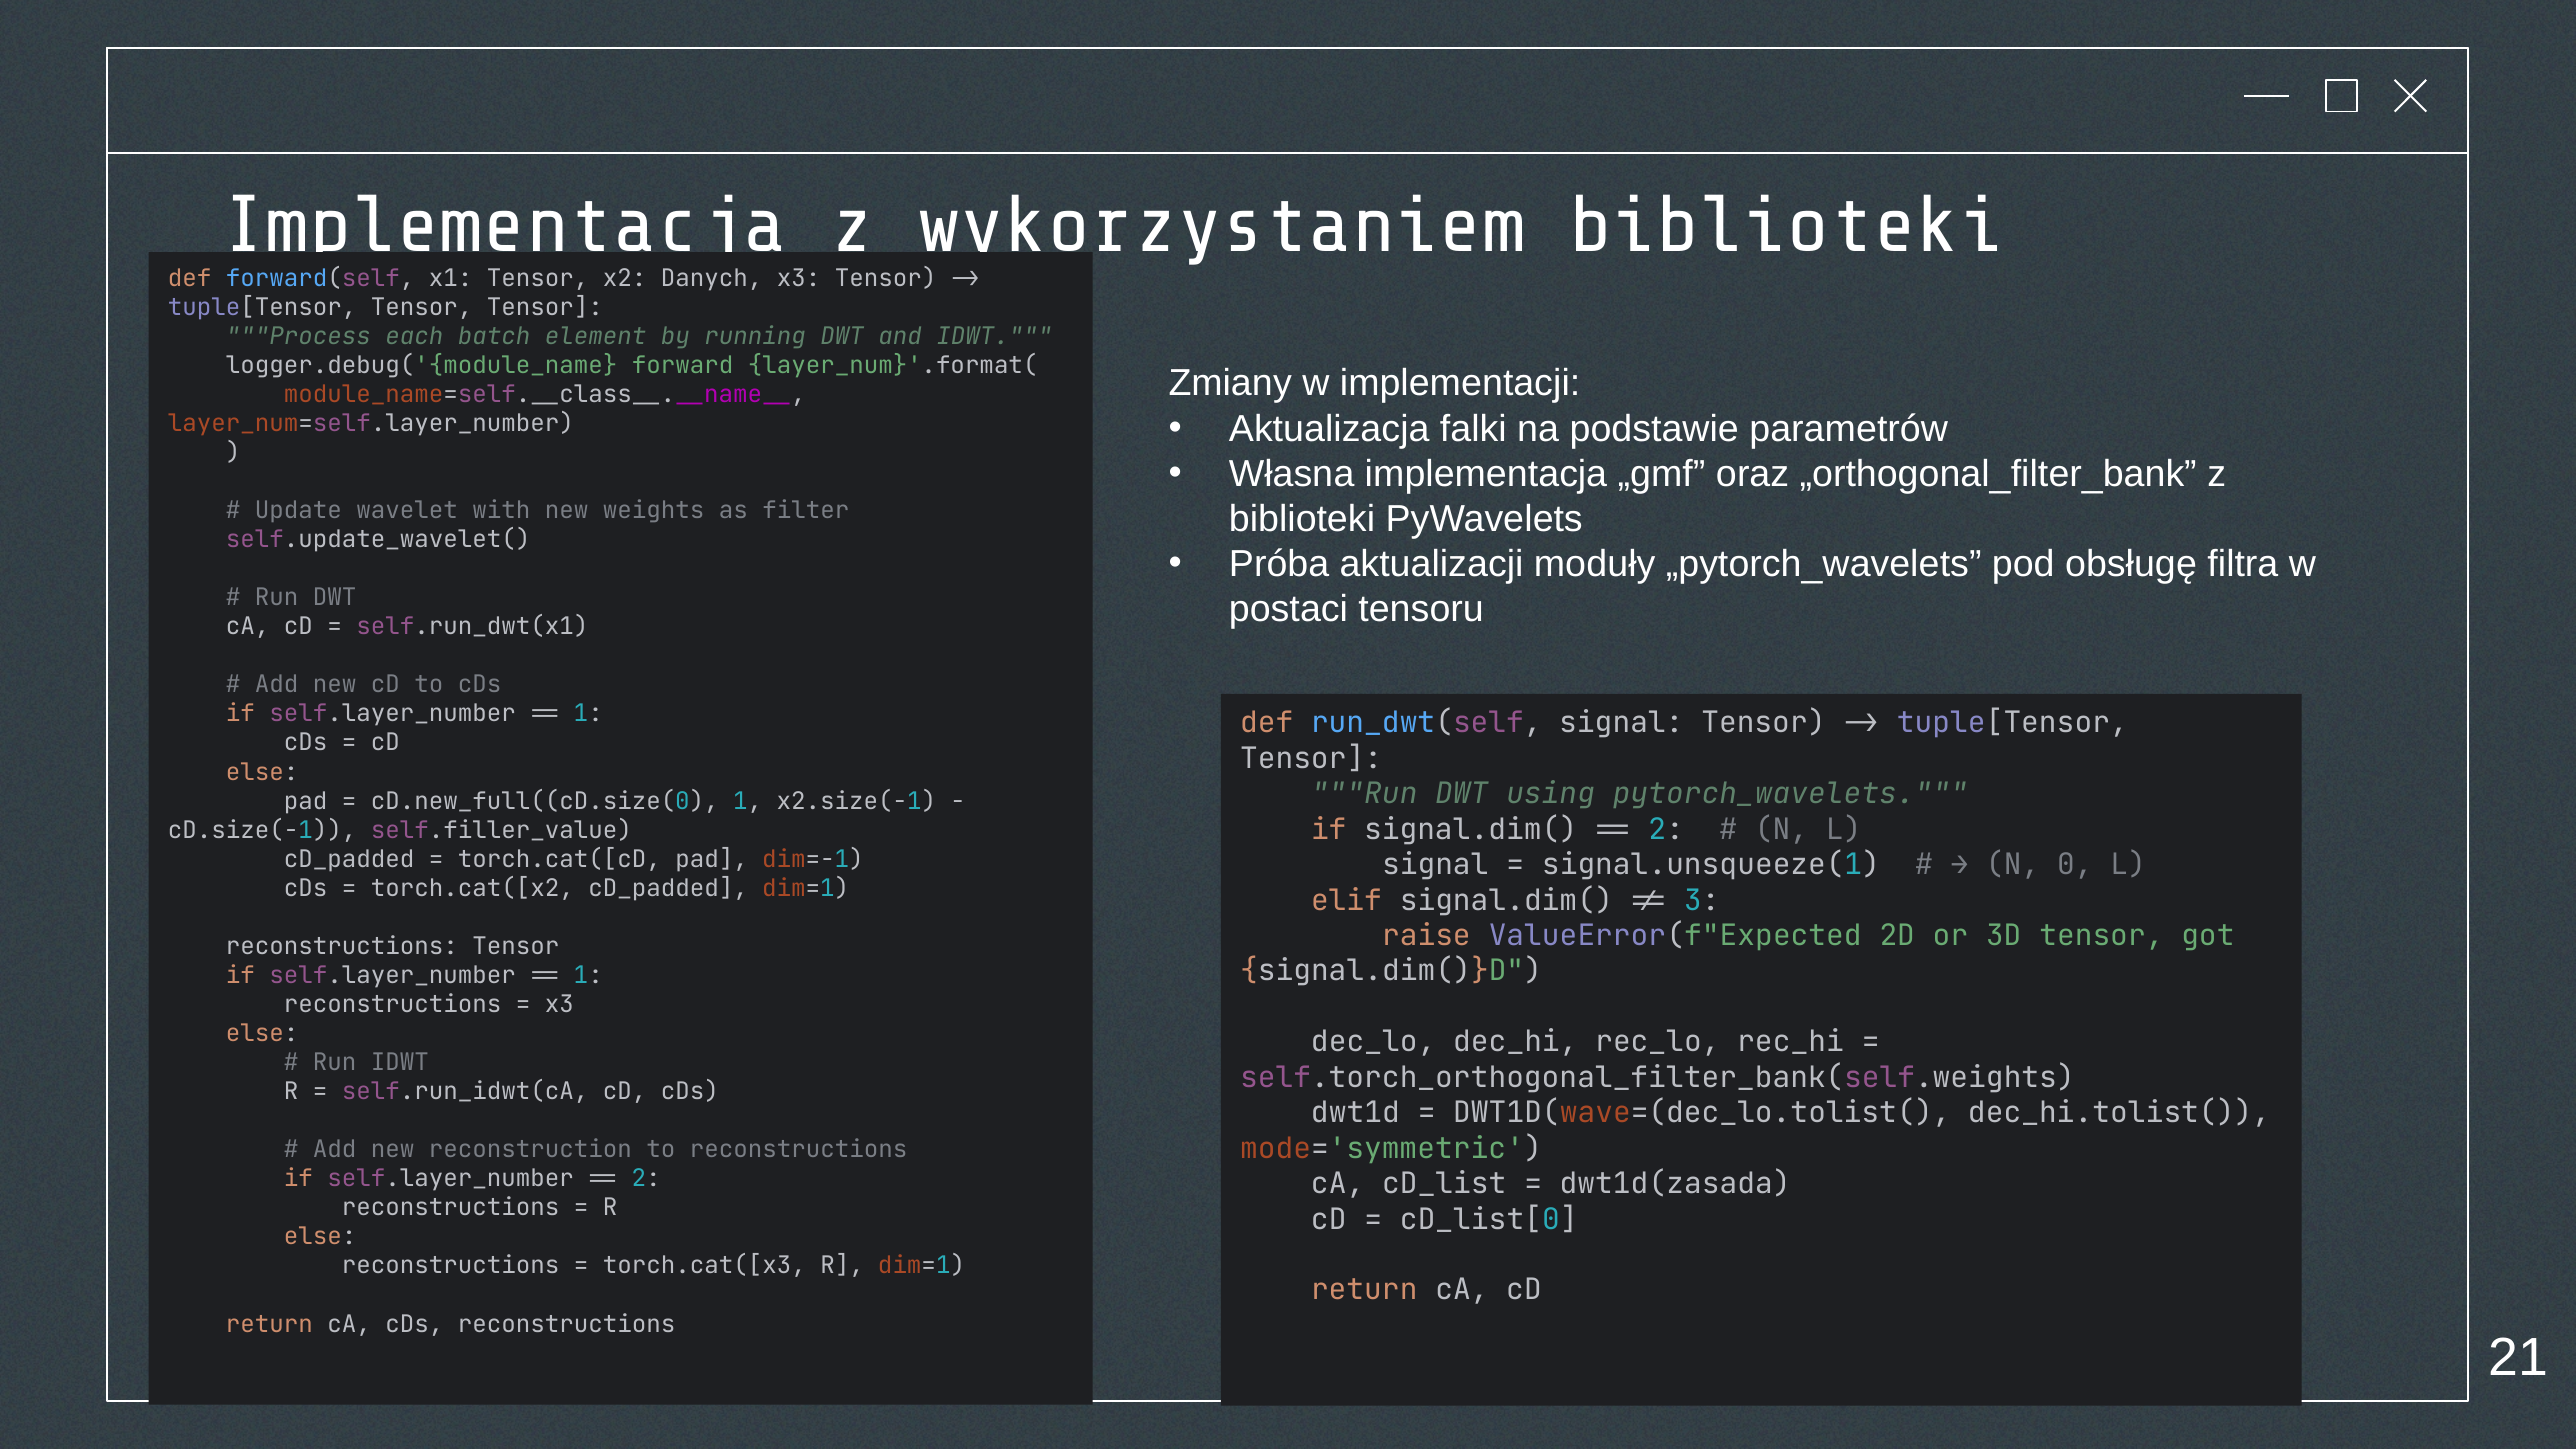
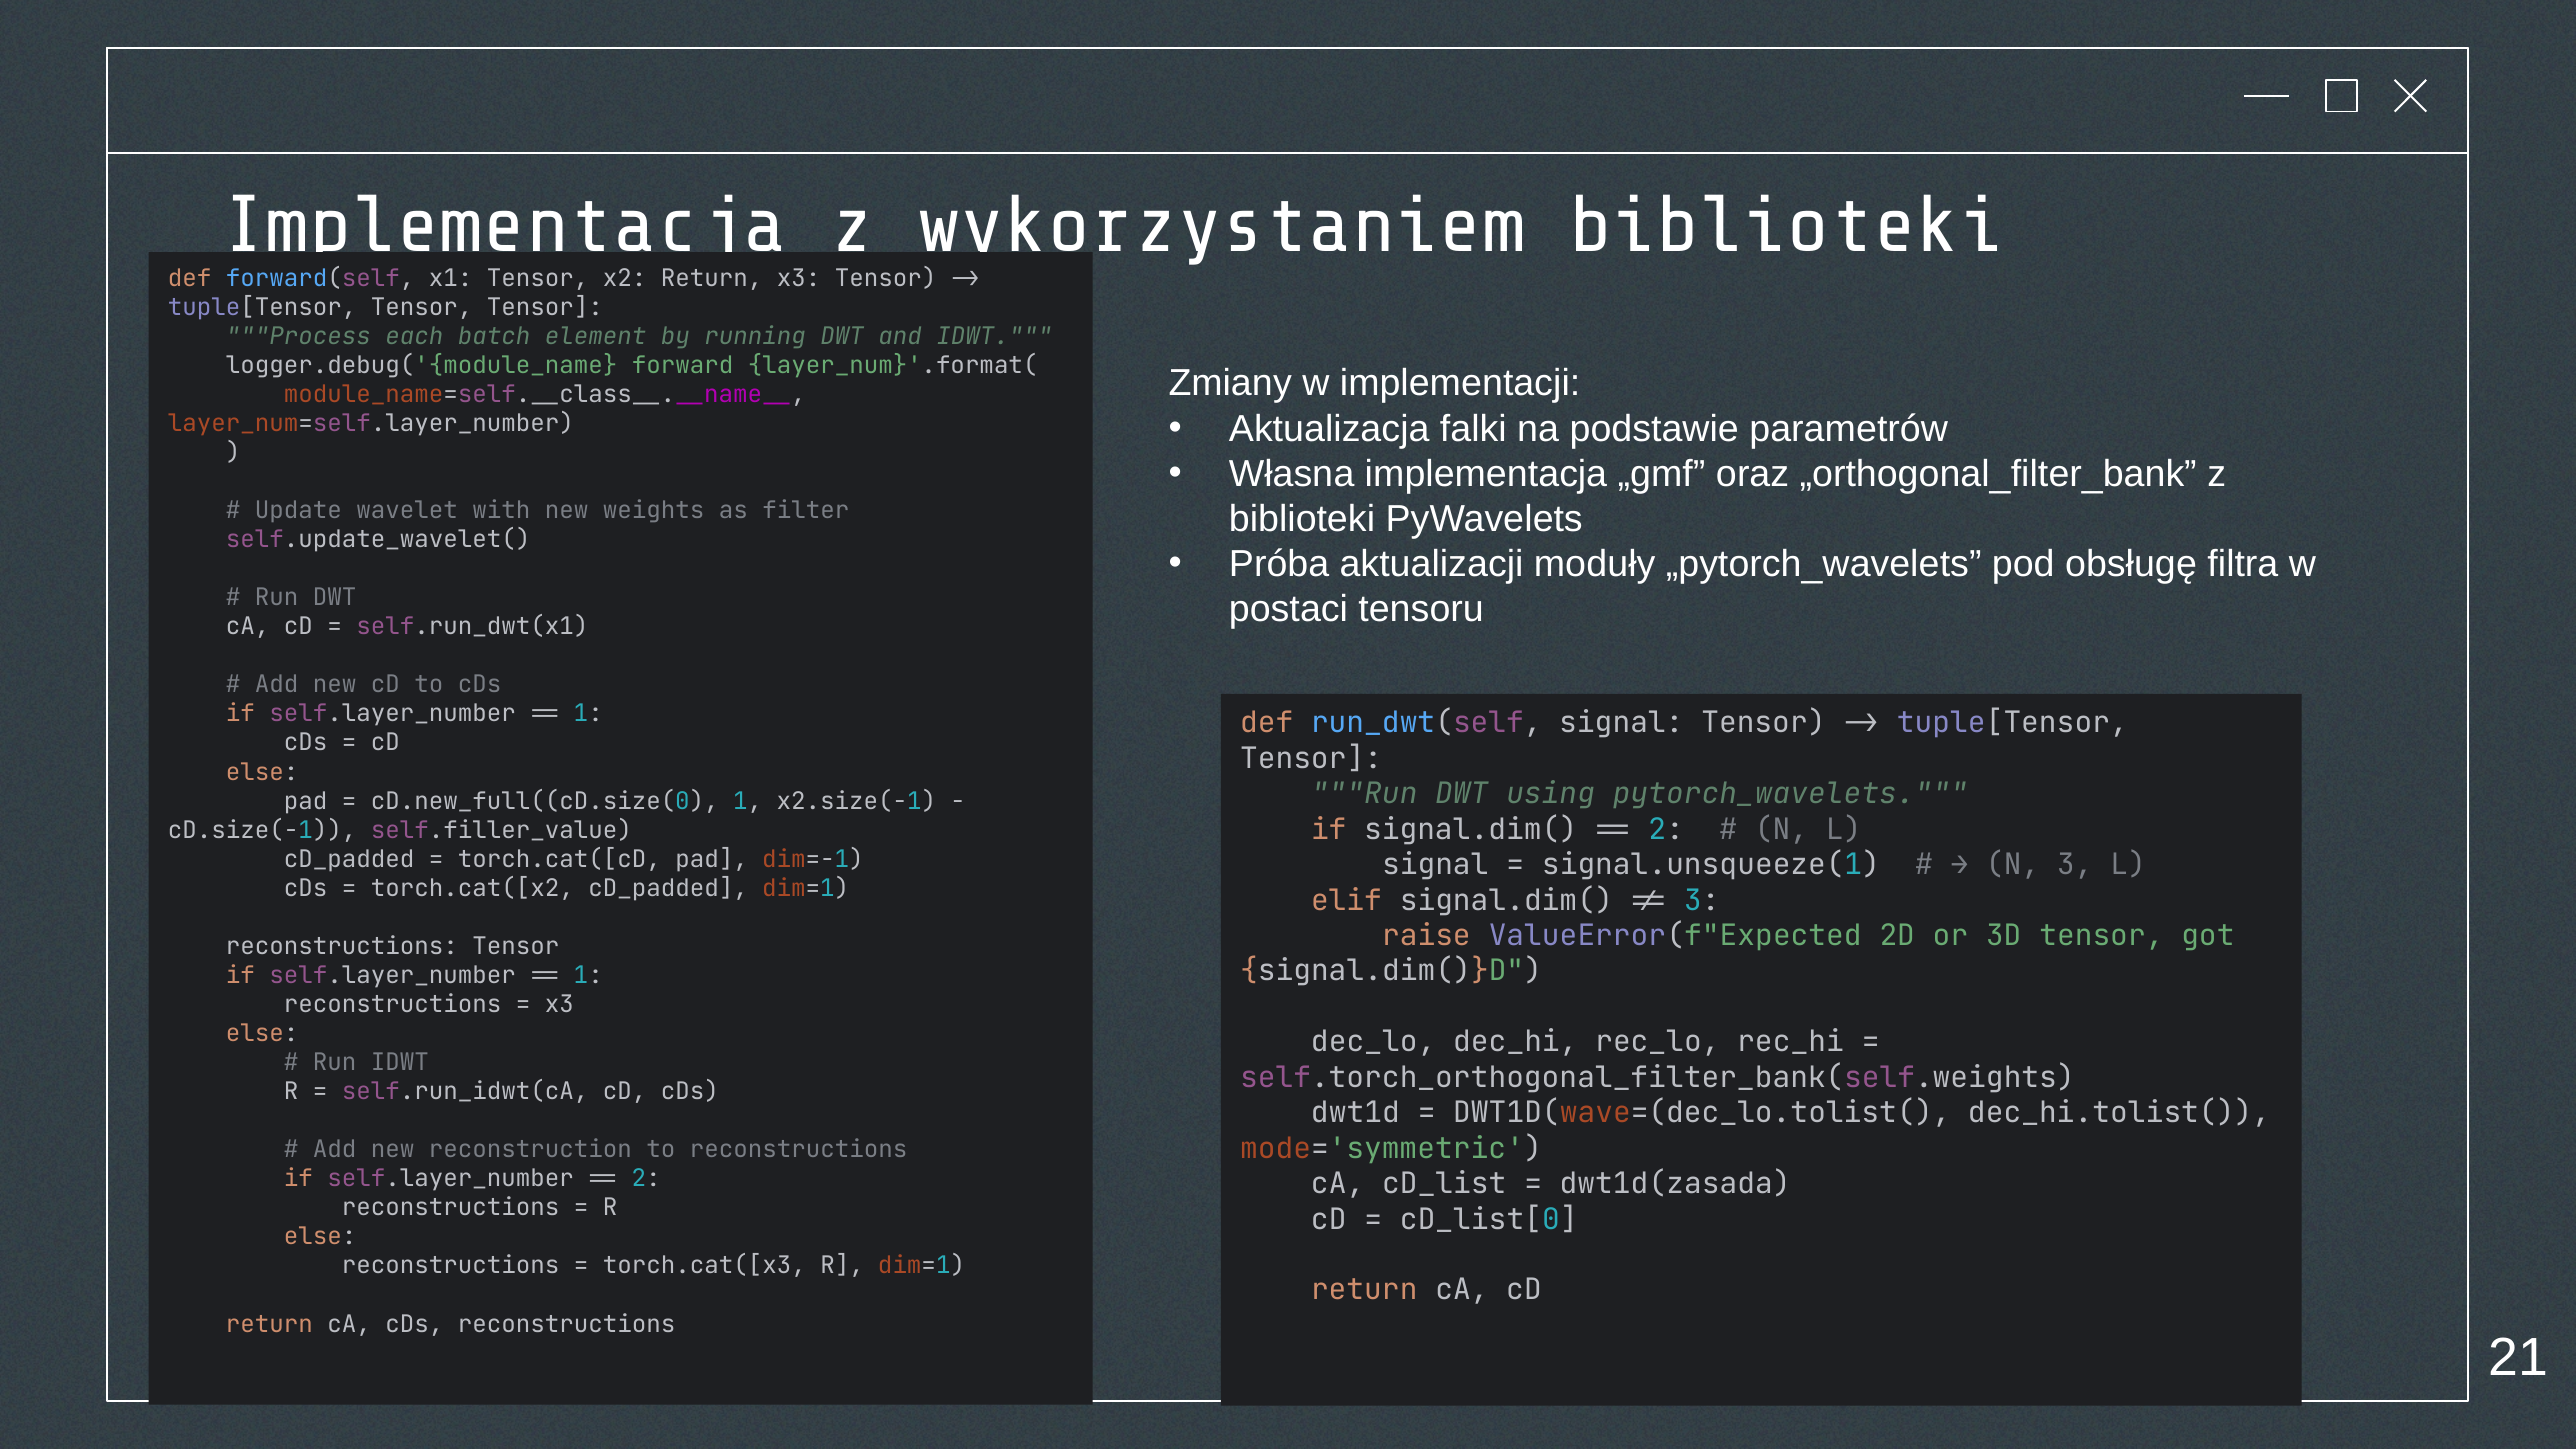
x2 Danych: Danych -> Return
N 0: 0 -> 3
